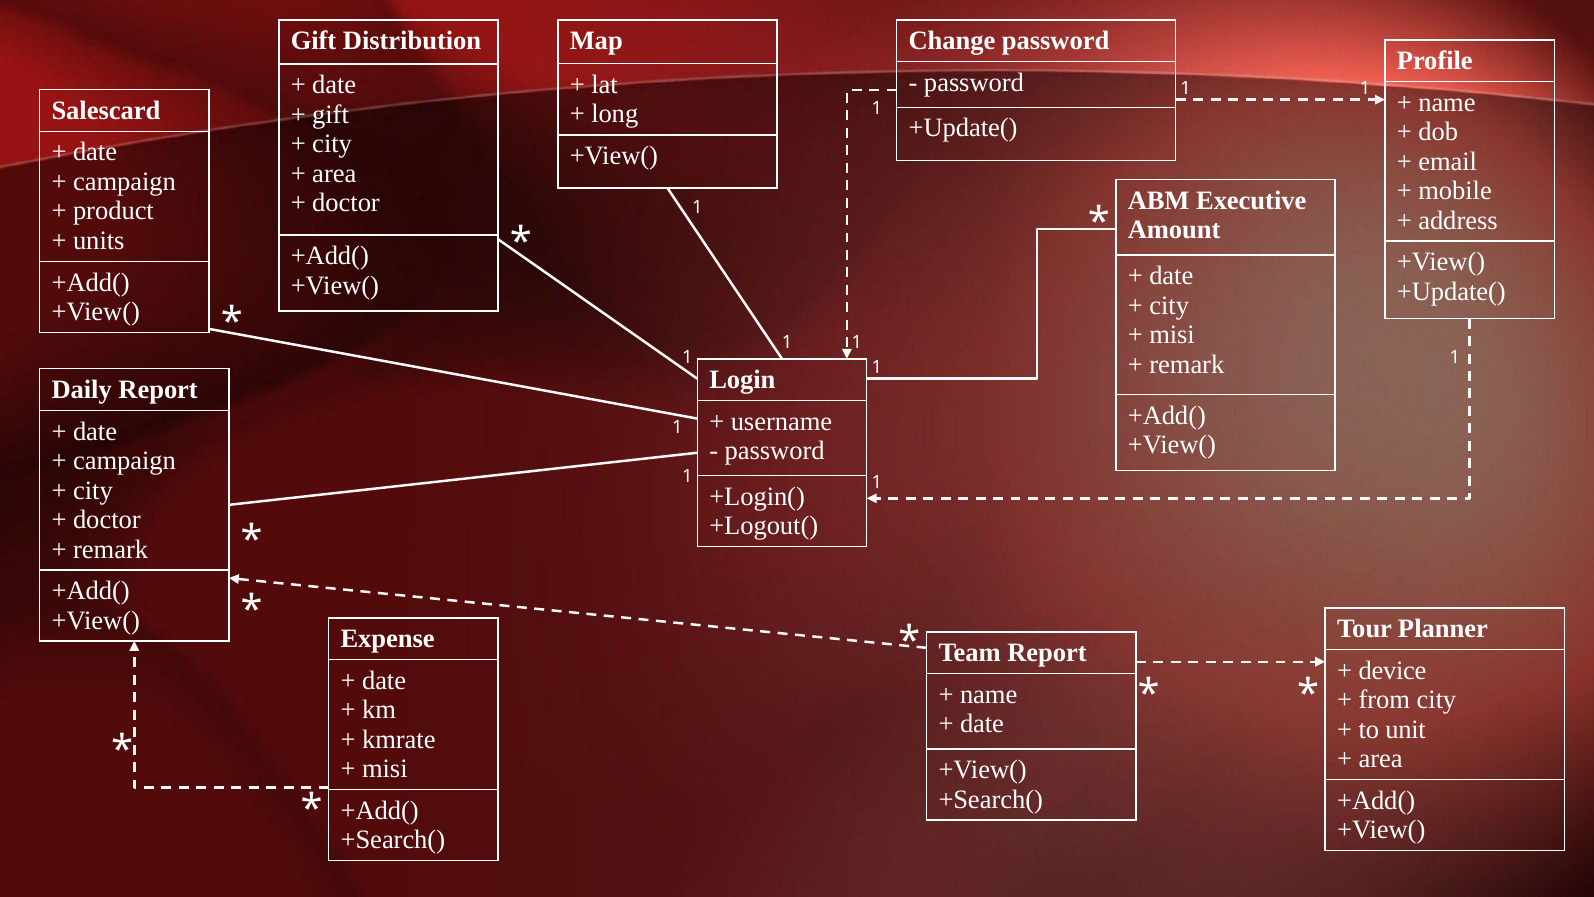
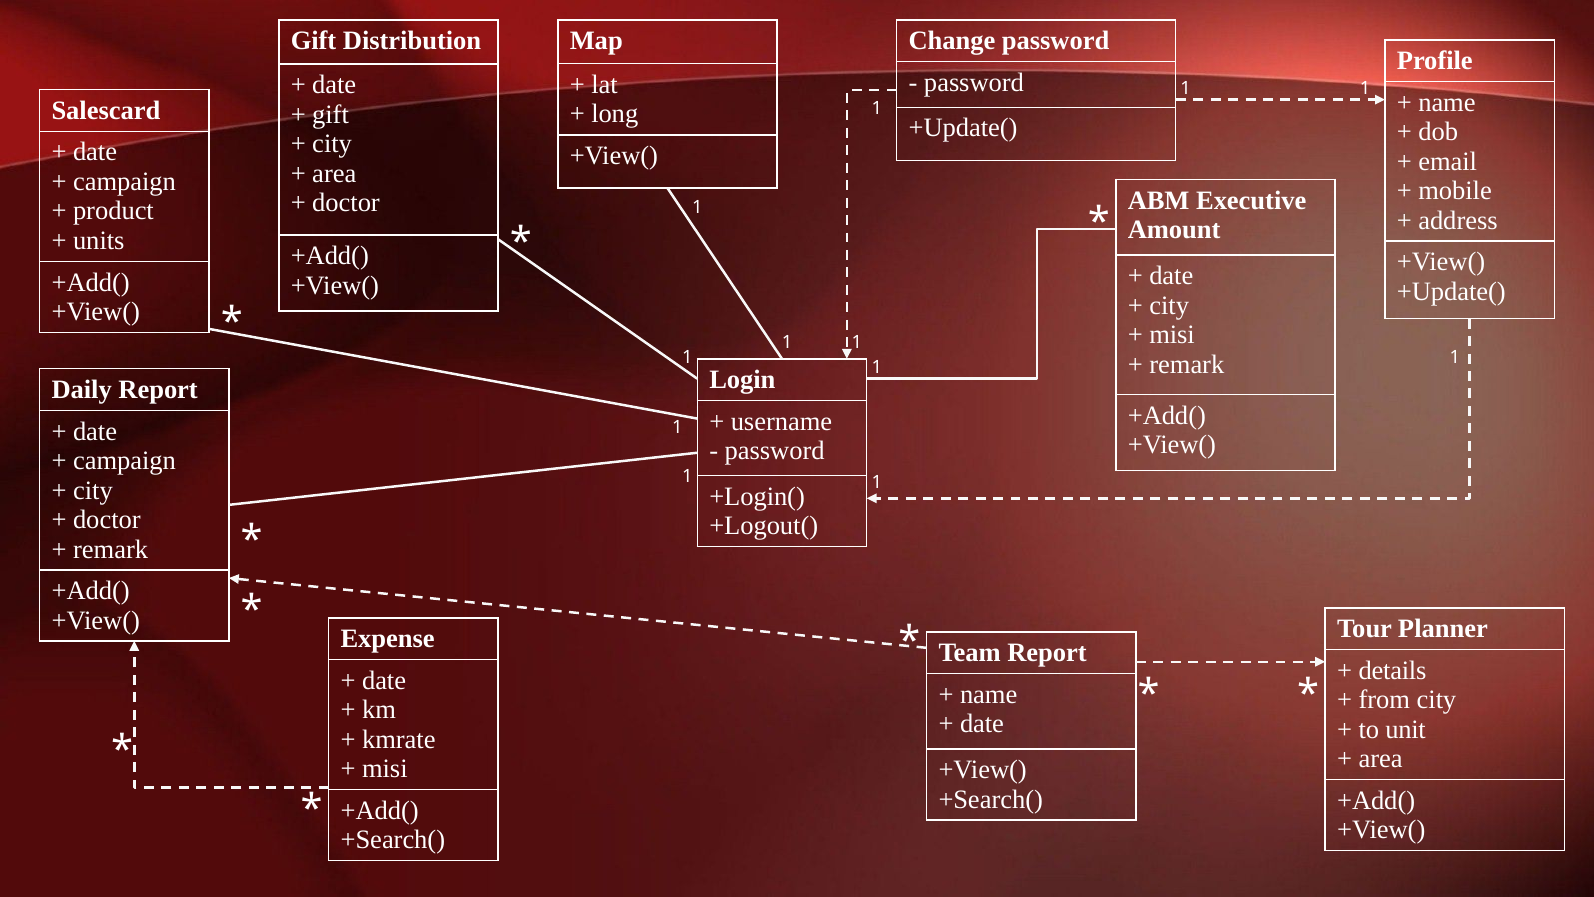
device: device -> details
